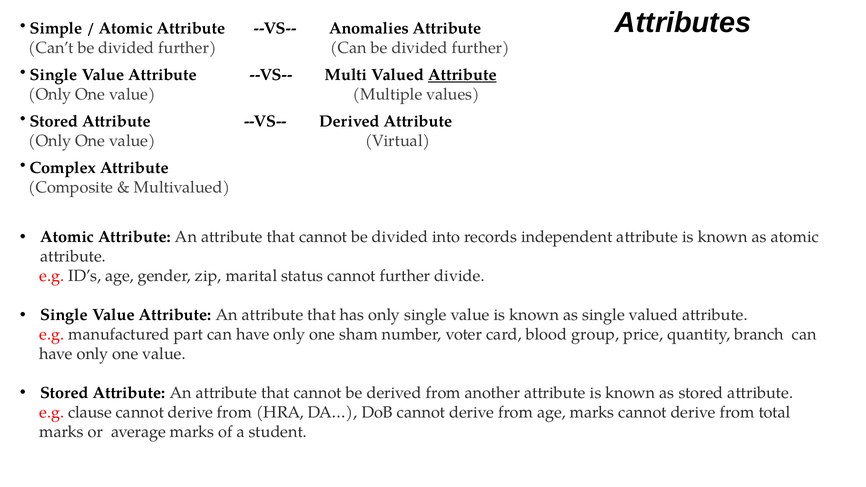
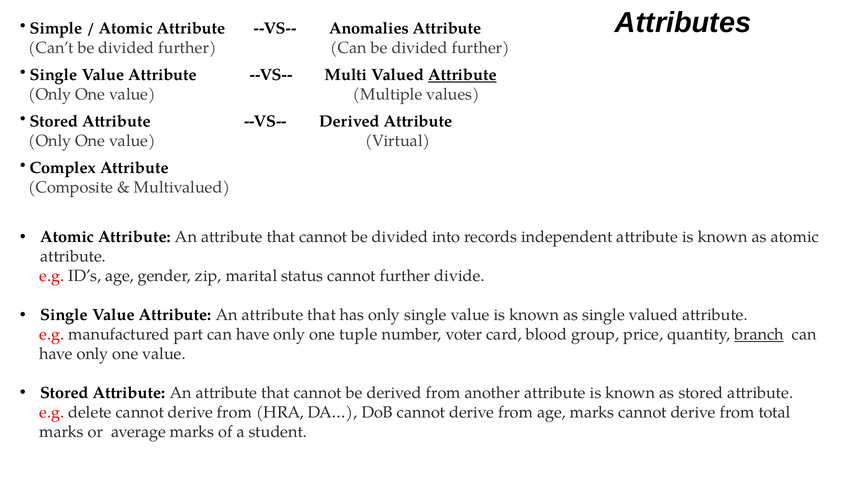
sham: sham -> tuple
branch underline: none -> present
clause: clause -> delete
